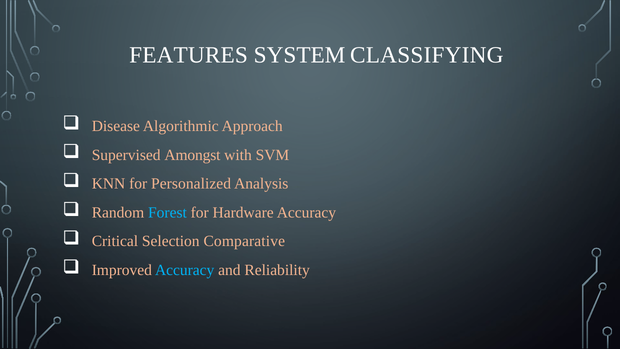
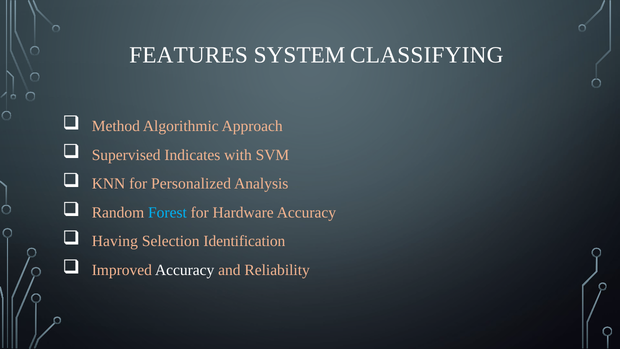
Disease: Disease -> Method
Amongst: Amongst -> Indicates
Critical: Critical -> Having
Comparative: Comparative -> Identification
Accuracy at (185, 270) colour: light blue -> white
